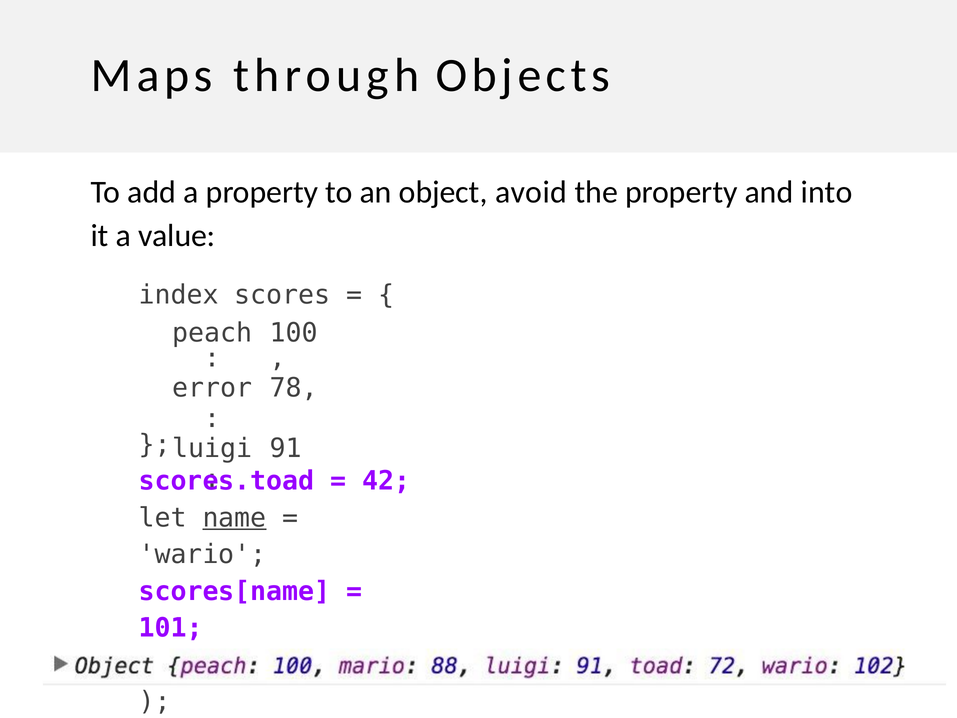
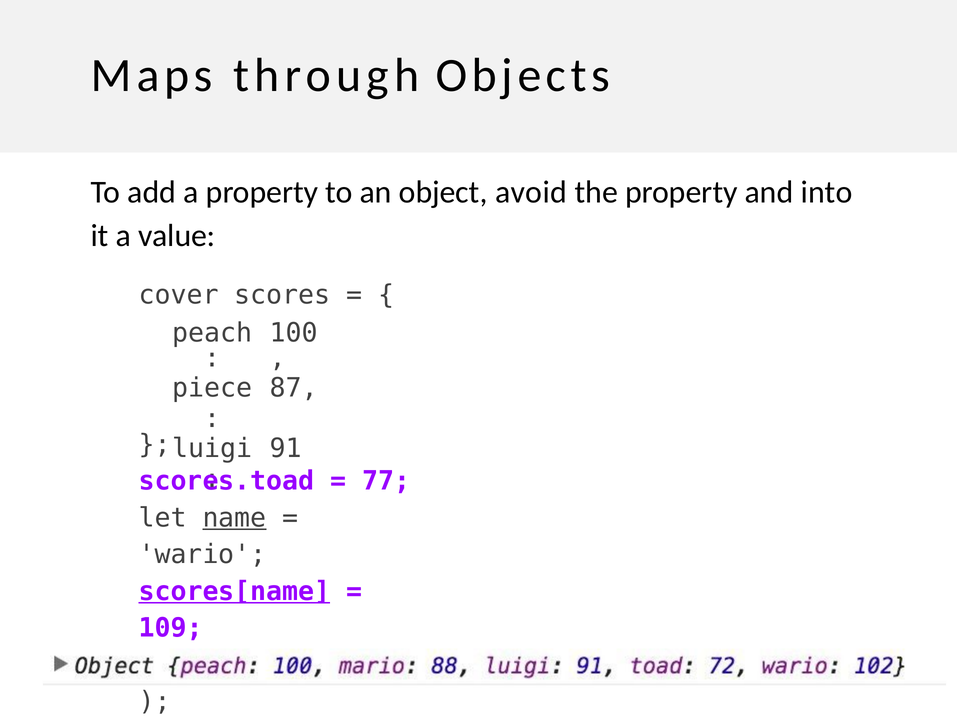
index: index -> cover
error: error -> piece
78: 78 -> 87
42: 42 -> 77
scores[name underline: none -> present
101: 101 -> 109
